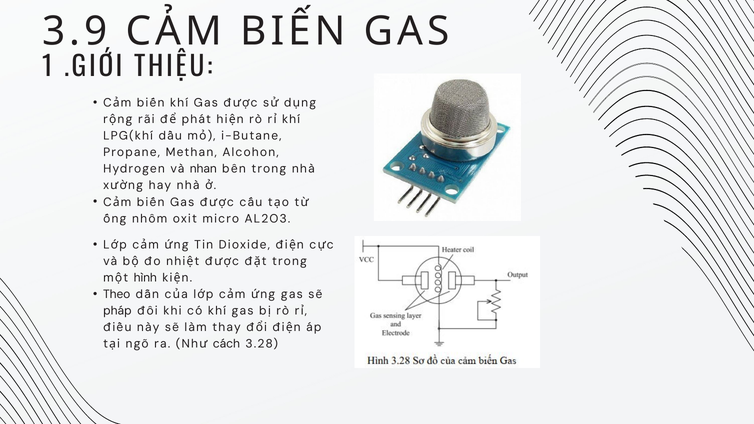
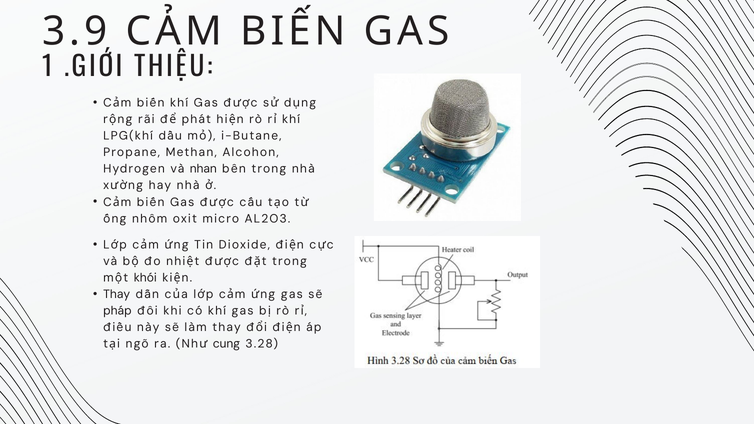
hình: hình -> khói
Theo at (117, 294): Theo -> Thay
cách: cách -> cung
